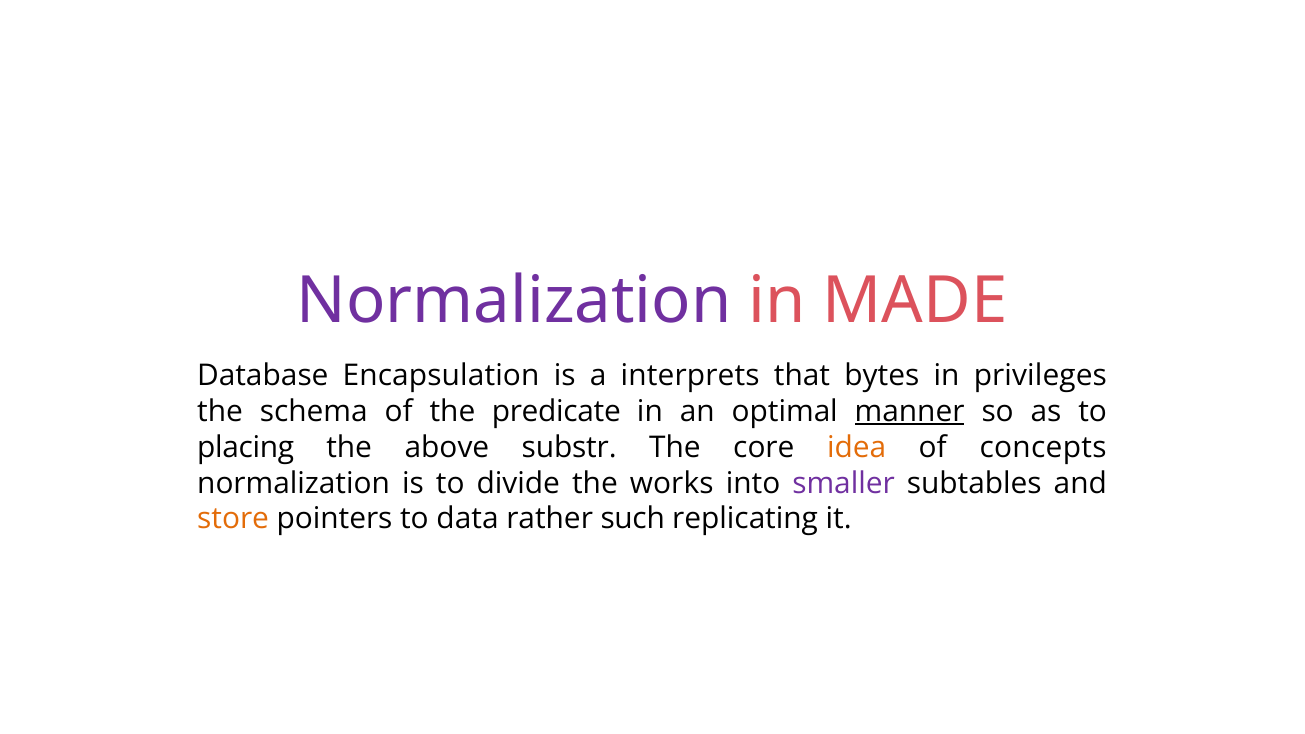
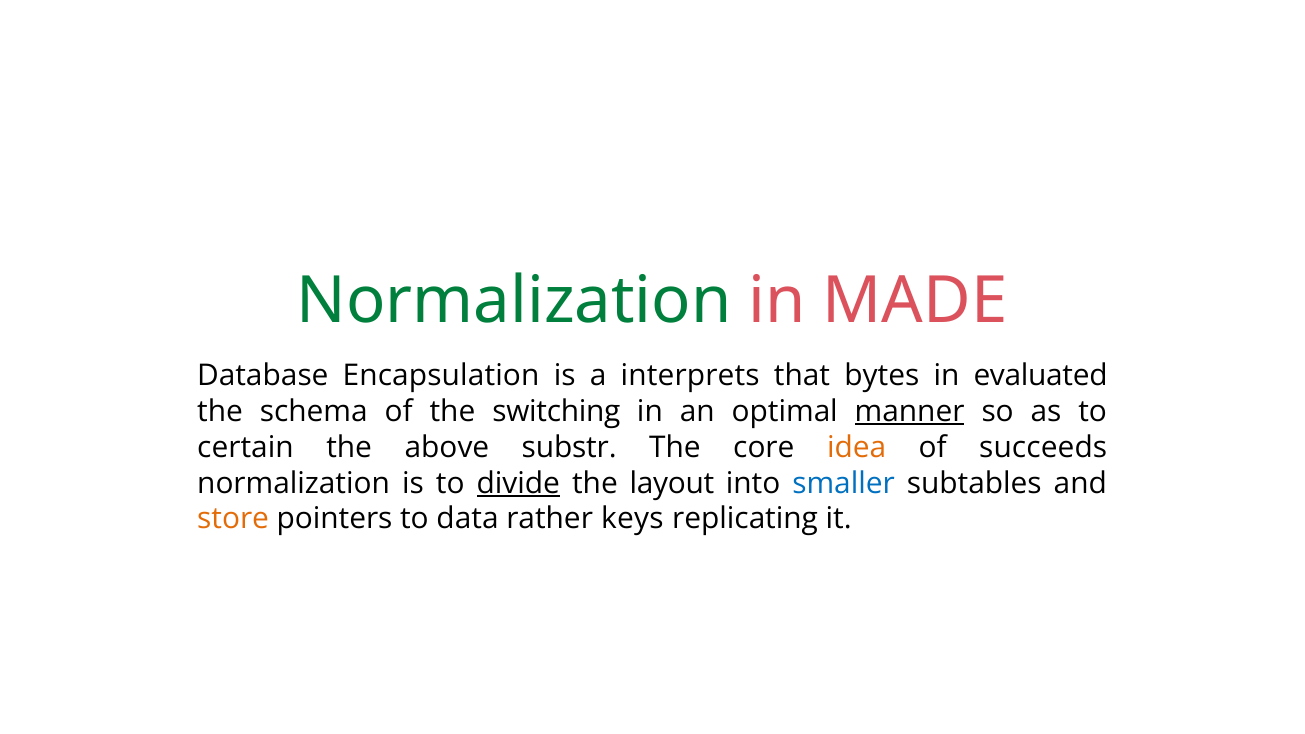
Normalization at (514, 301) colour: purple -> green
privileges: privileges -> evaluated
predicate: predicate -> switching
placing: placing -> certain
concepts: concepts -> succeeds
divide underline: none -> present
works: works -> layout
smaller colour: purple -> blue
such: such -> keys
